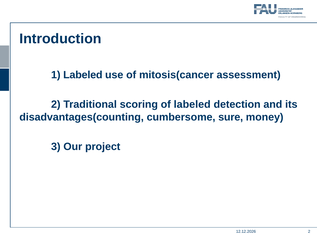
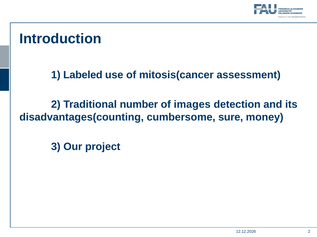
scoring: scoring -> number
of labeled: labeled -> images
